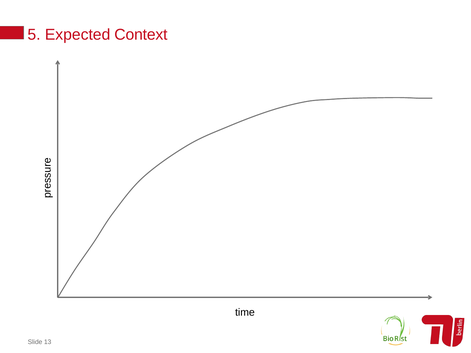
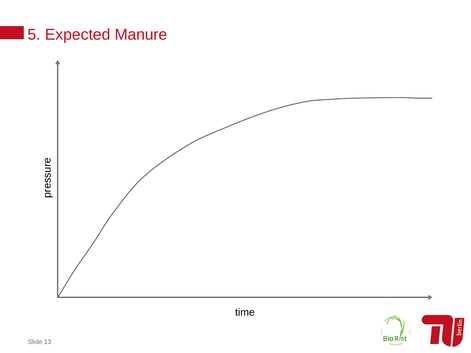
Context: Context -> Manure
